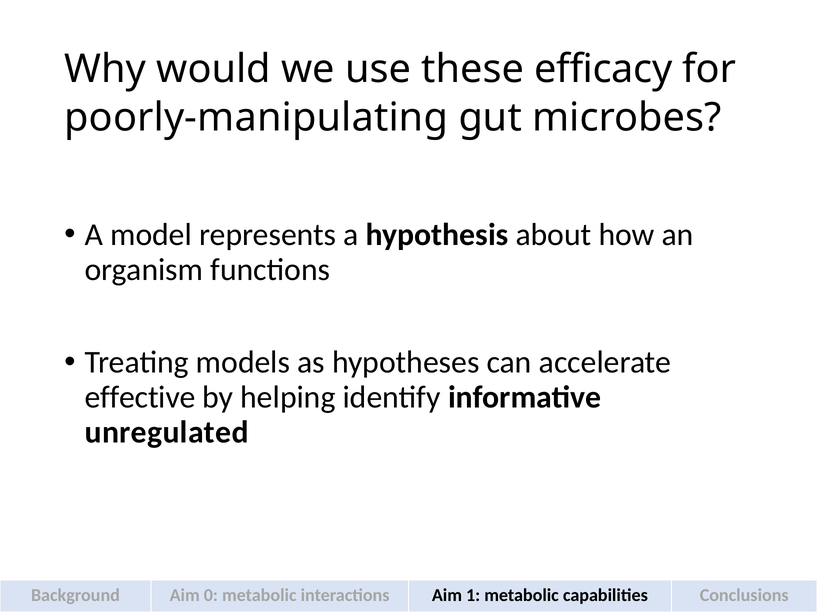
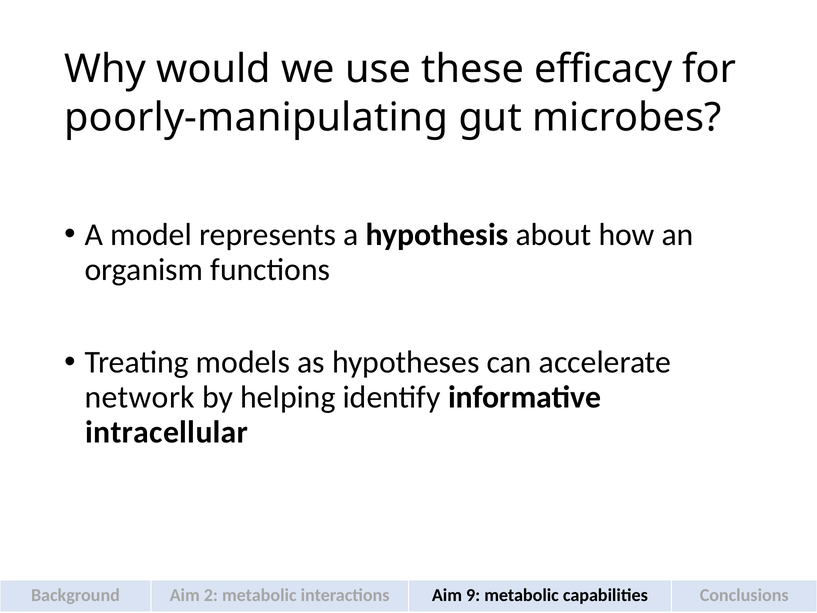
effective: effective -> network
unregulated: unregulated -> intracellular
0: 0 -> 2
1: 1 -> 9
